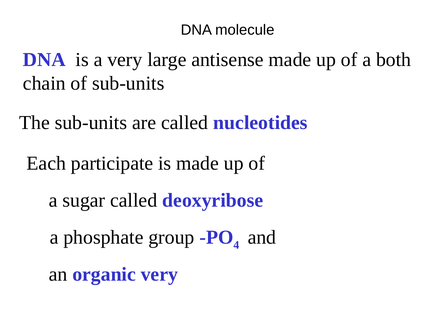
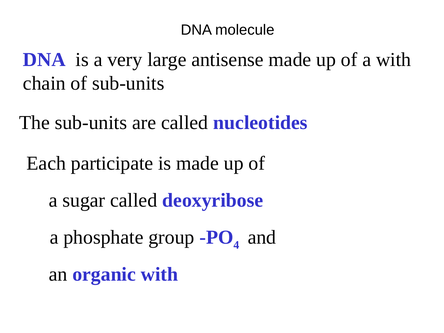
a both: both -> with
organic very: very -> with
